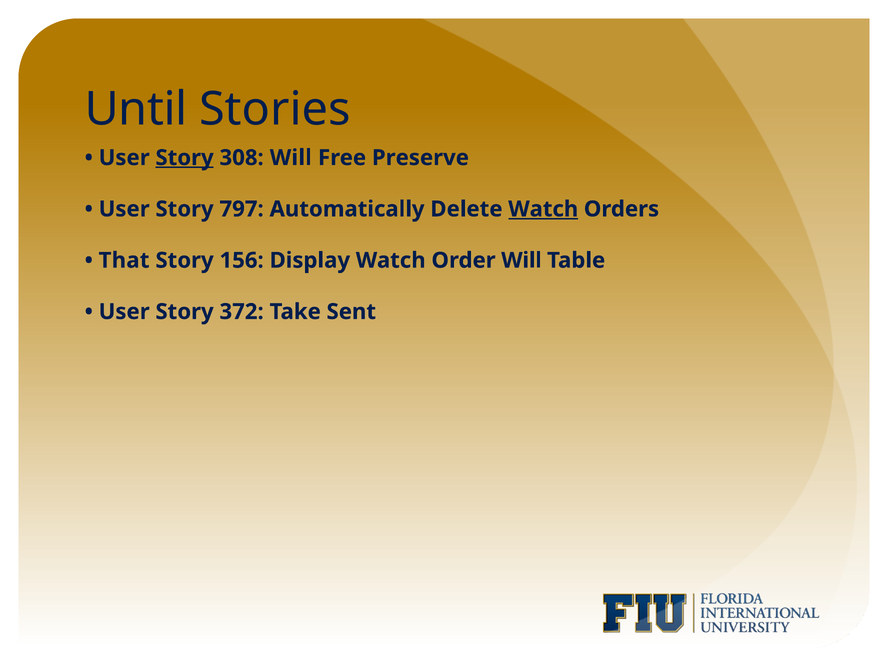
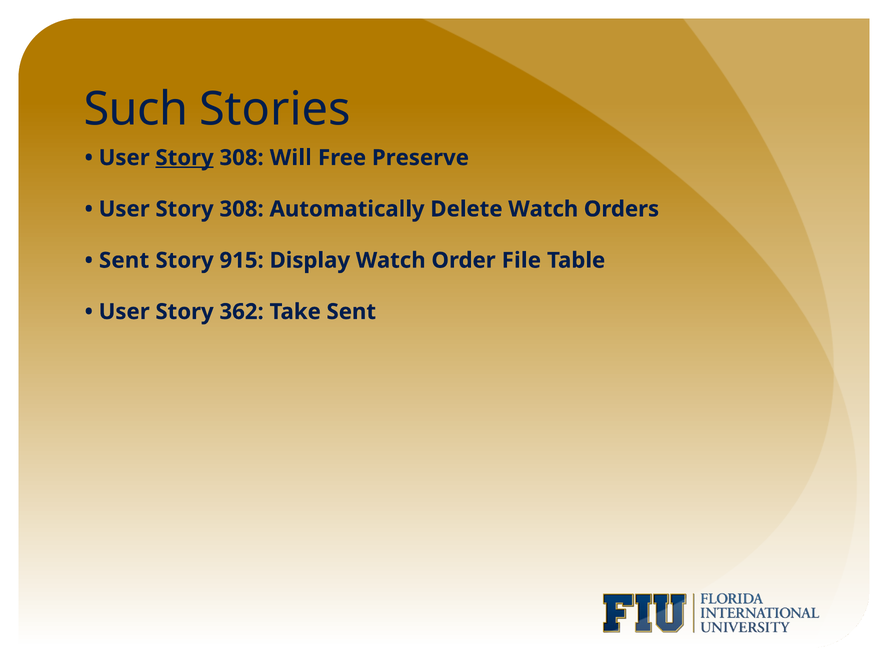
Until: Until -> Such
797 at (242, 209): 797 -> 308
Watch at (543, 209) underline: present -> none
That at (124, 260): That -> Sent
156: 156 -> 915
Order Will: Will -> File
372: 372 -> 362
